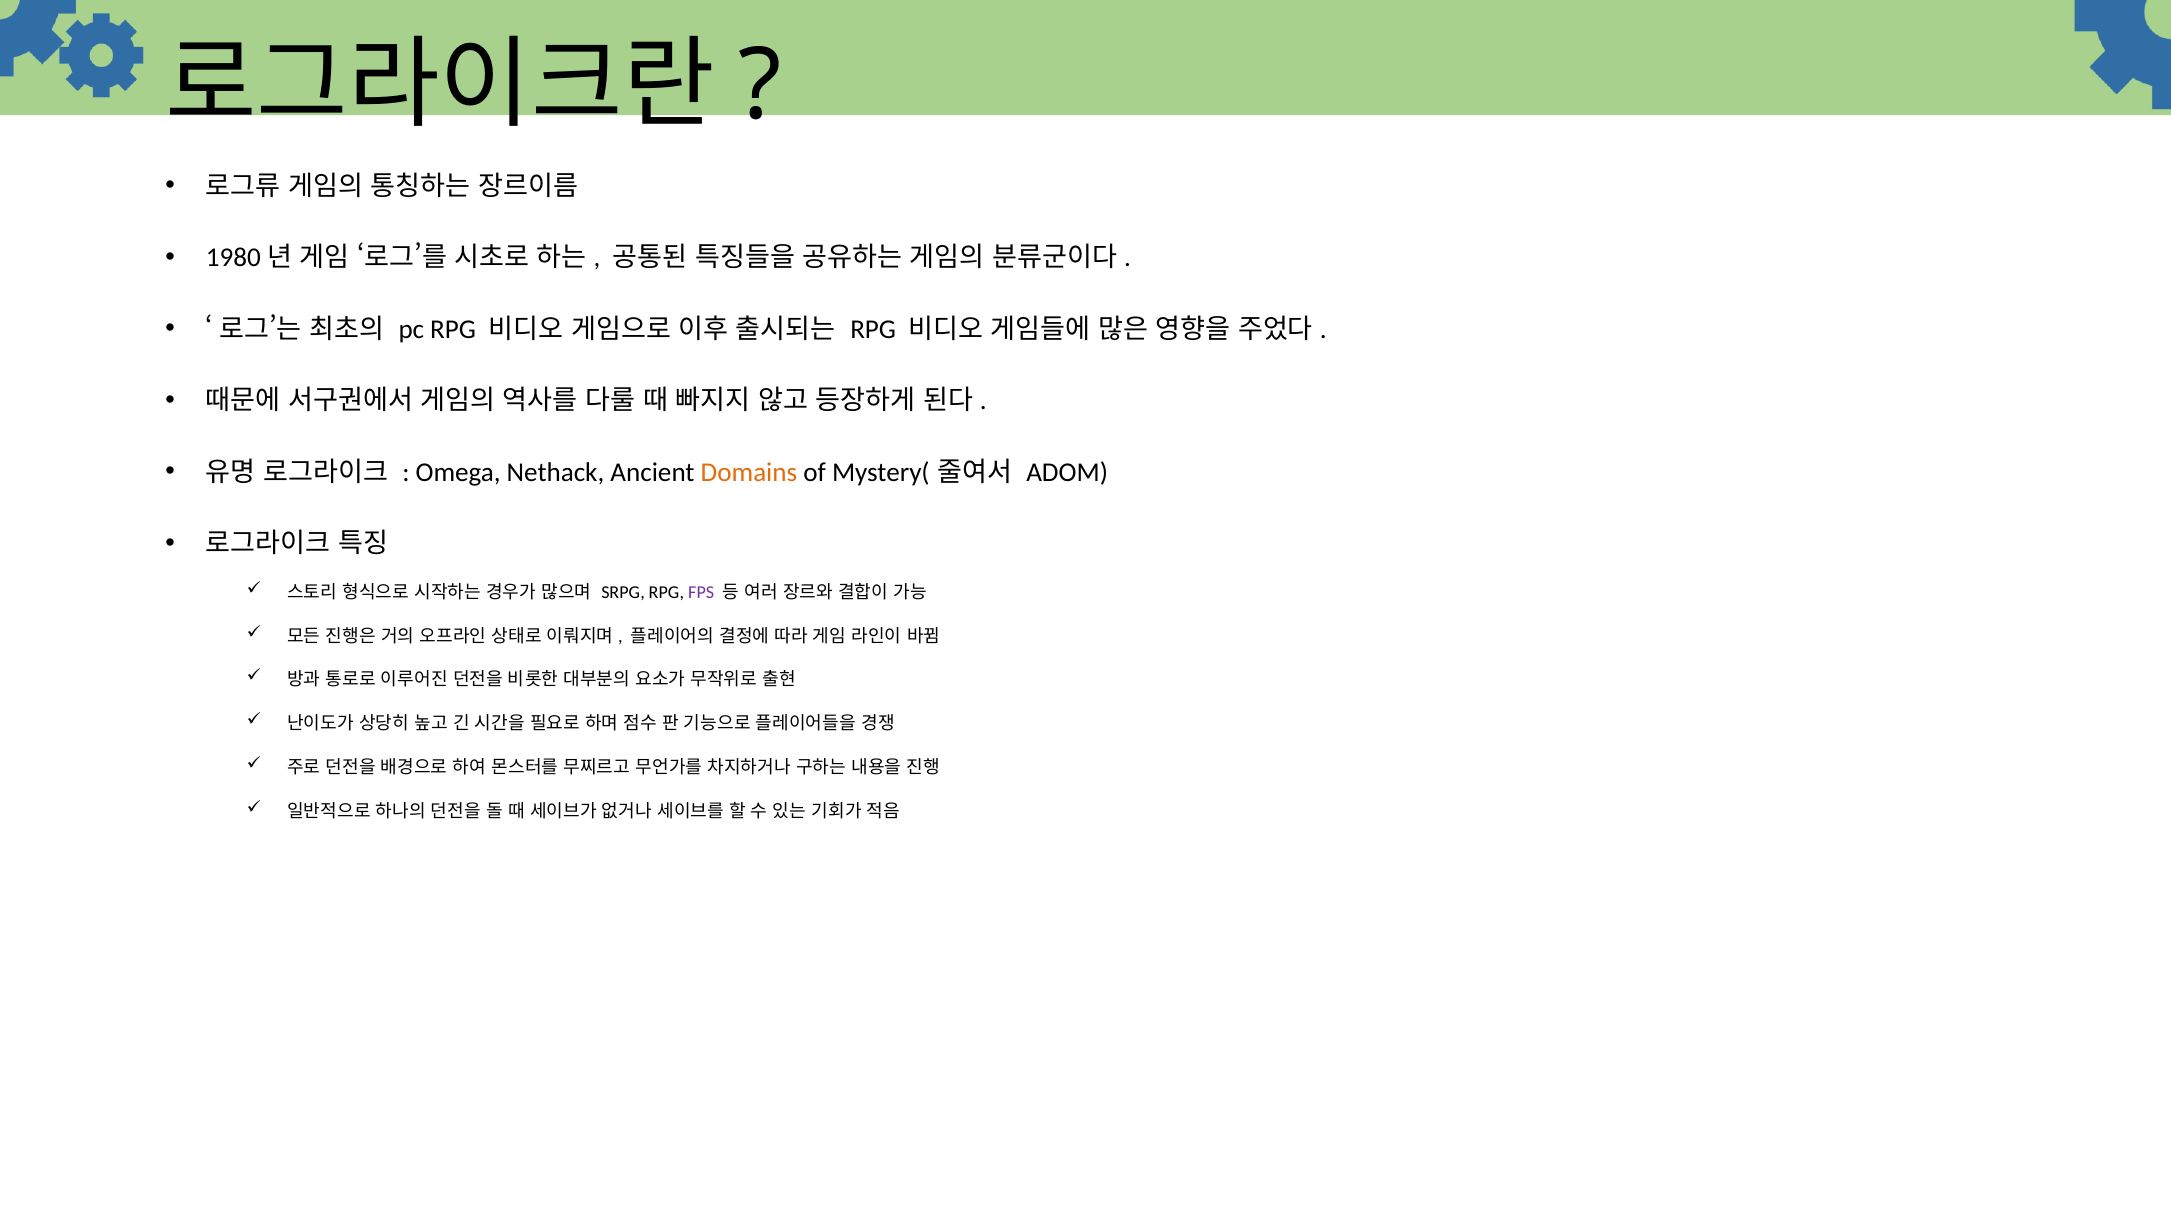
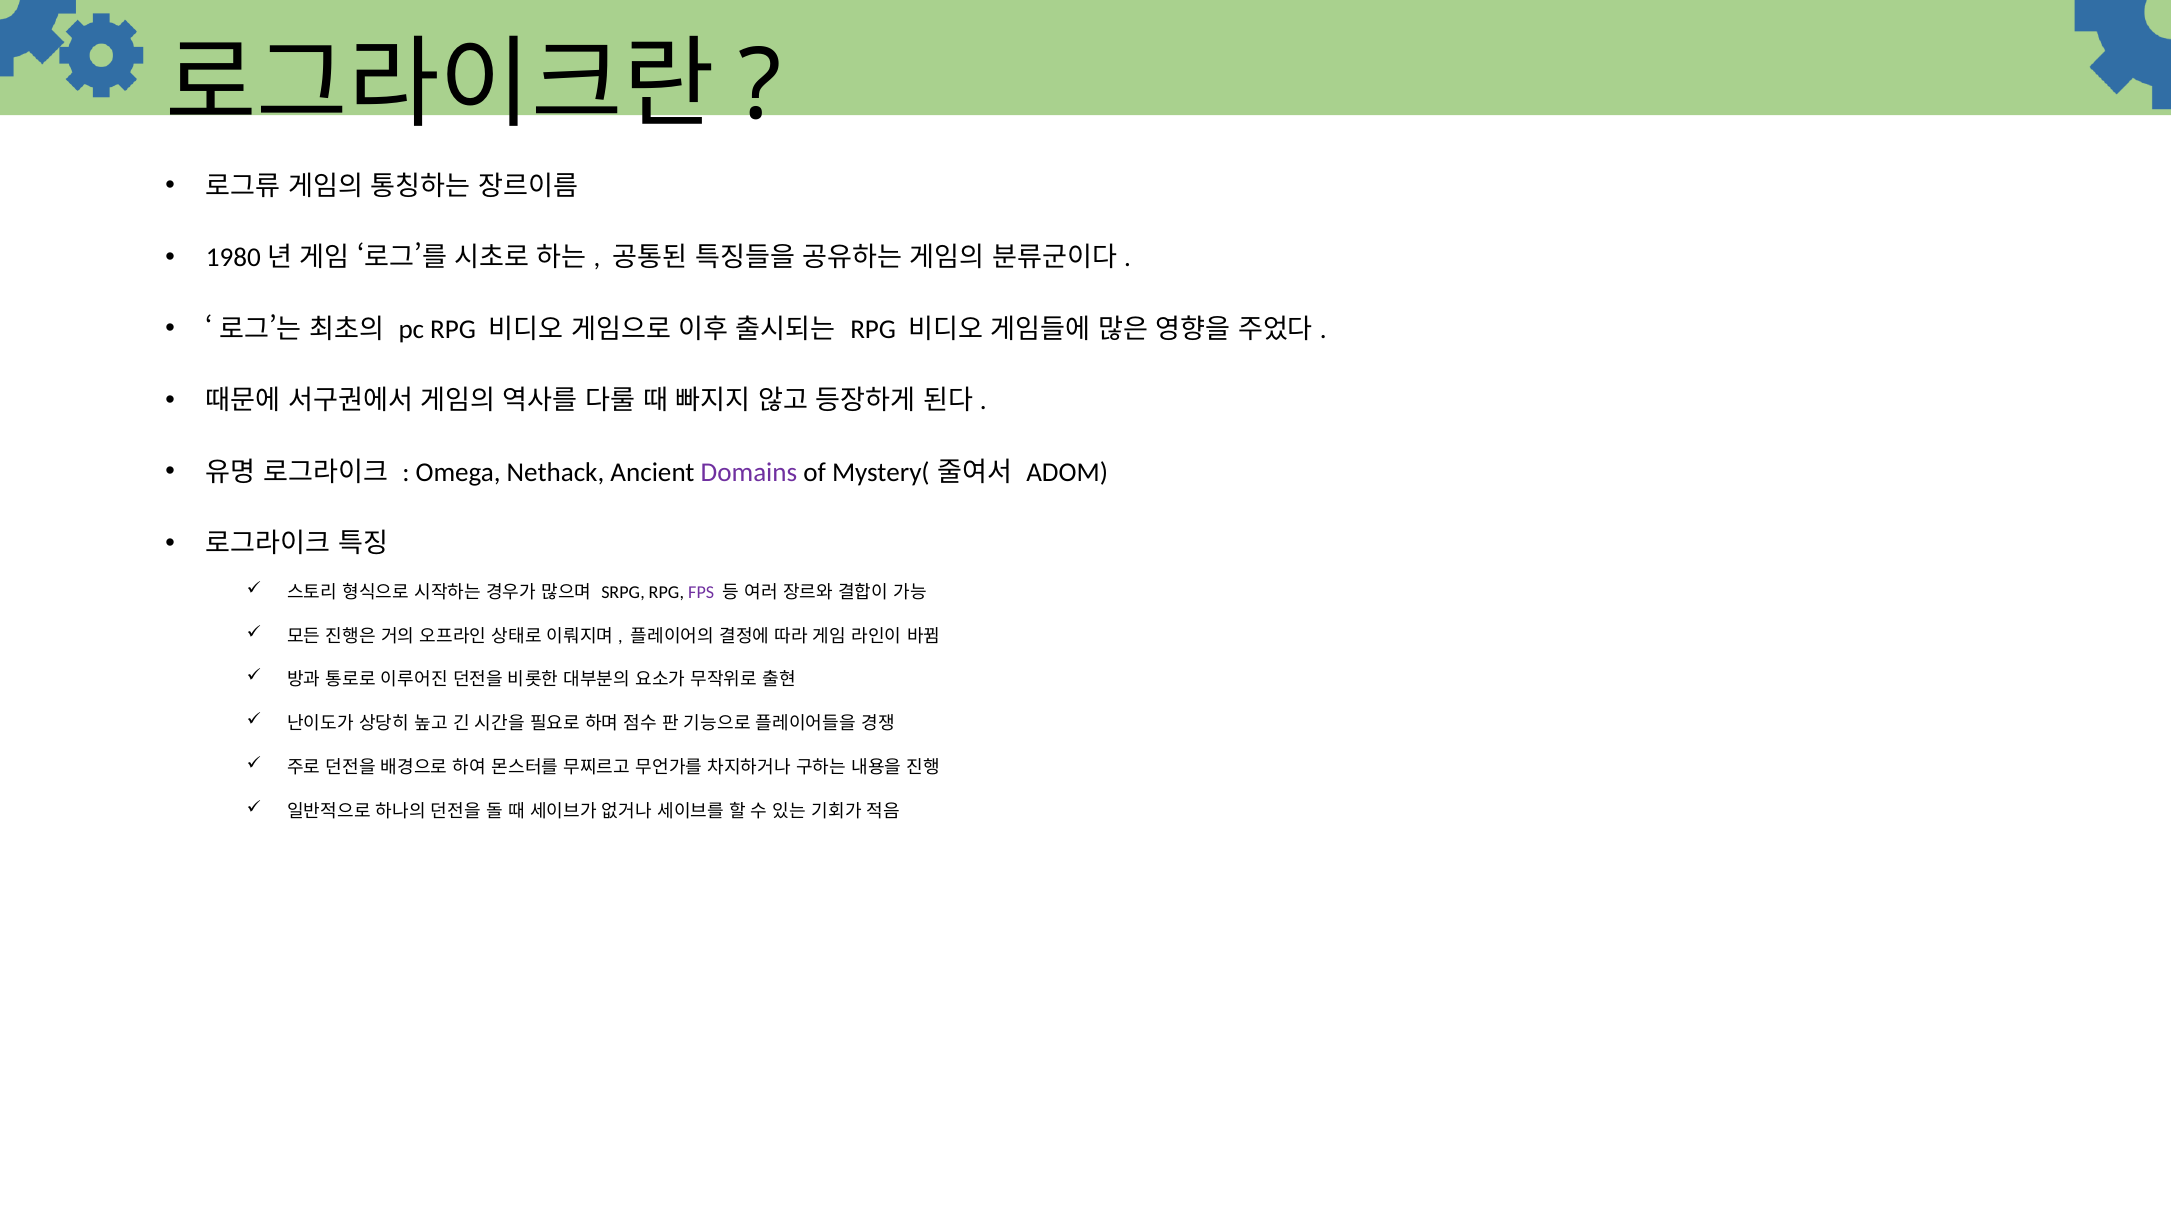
Domains colour: orange -> purple
